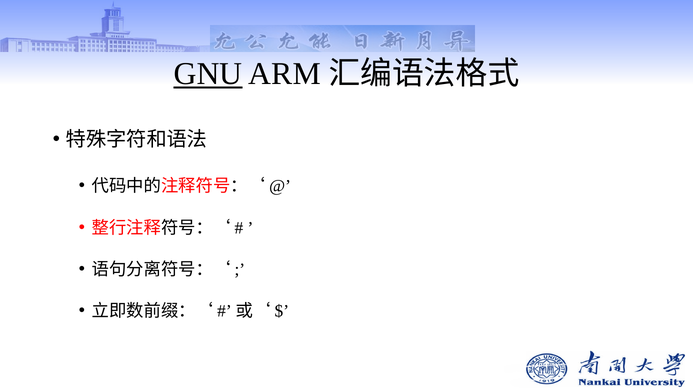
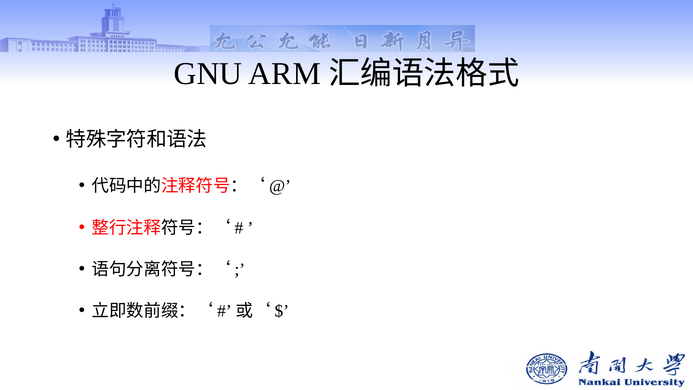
GNU underline: present -> none
